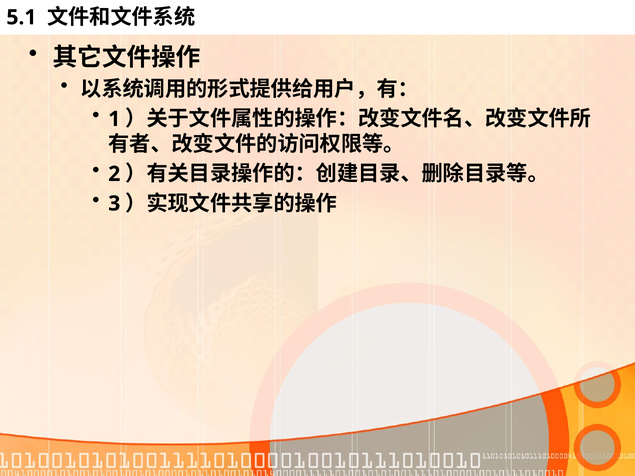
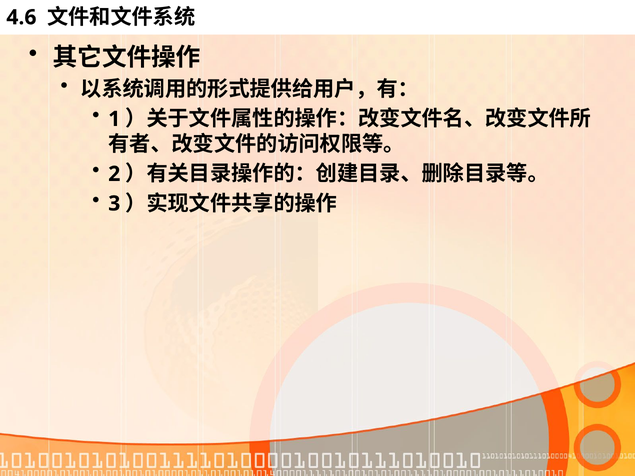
5.1: 5.1 -> 4.6
